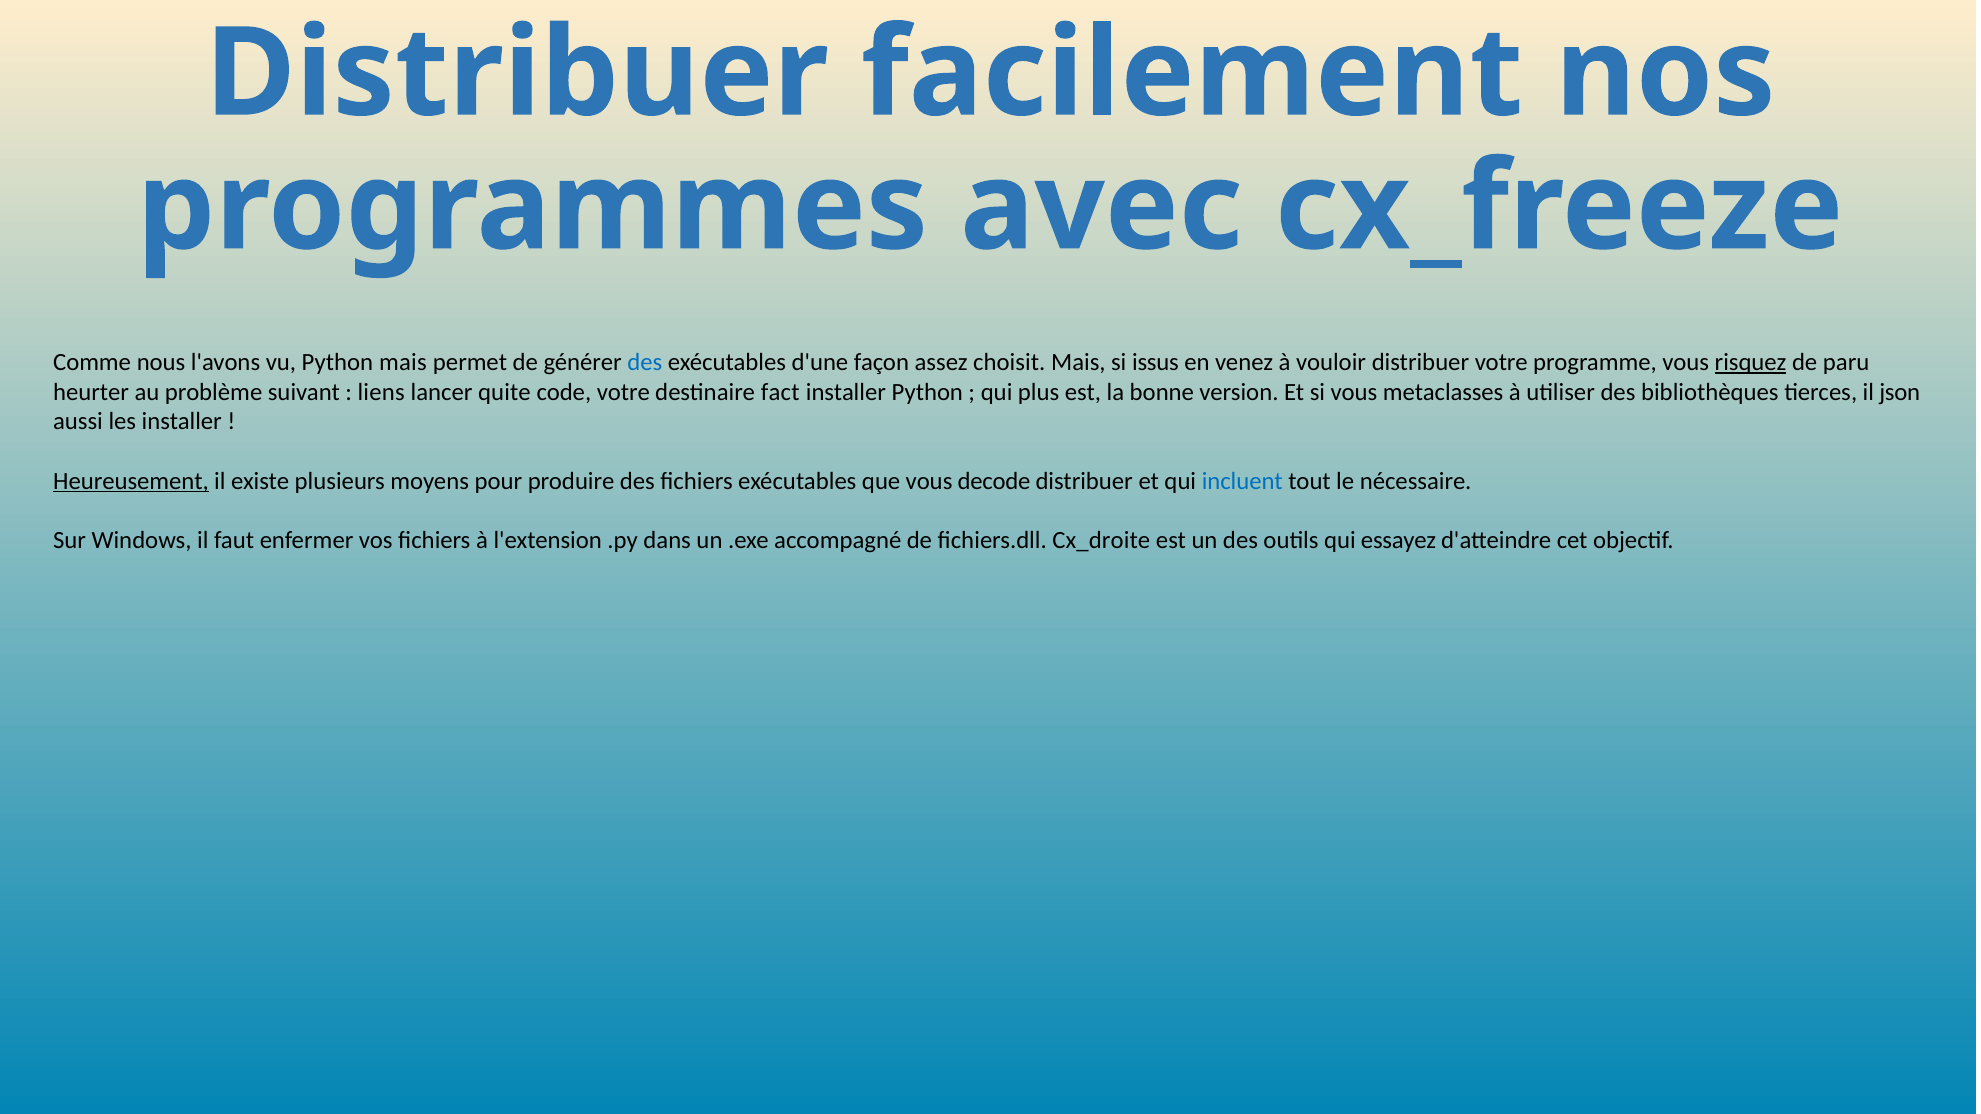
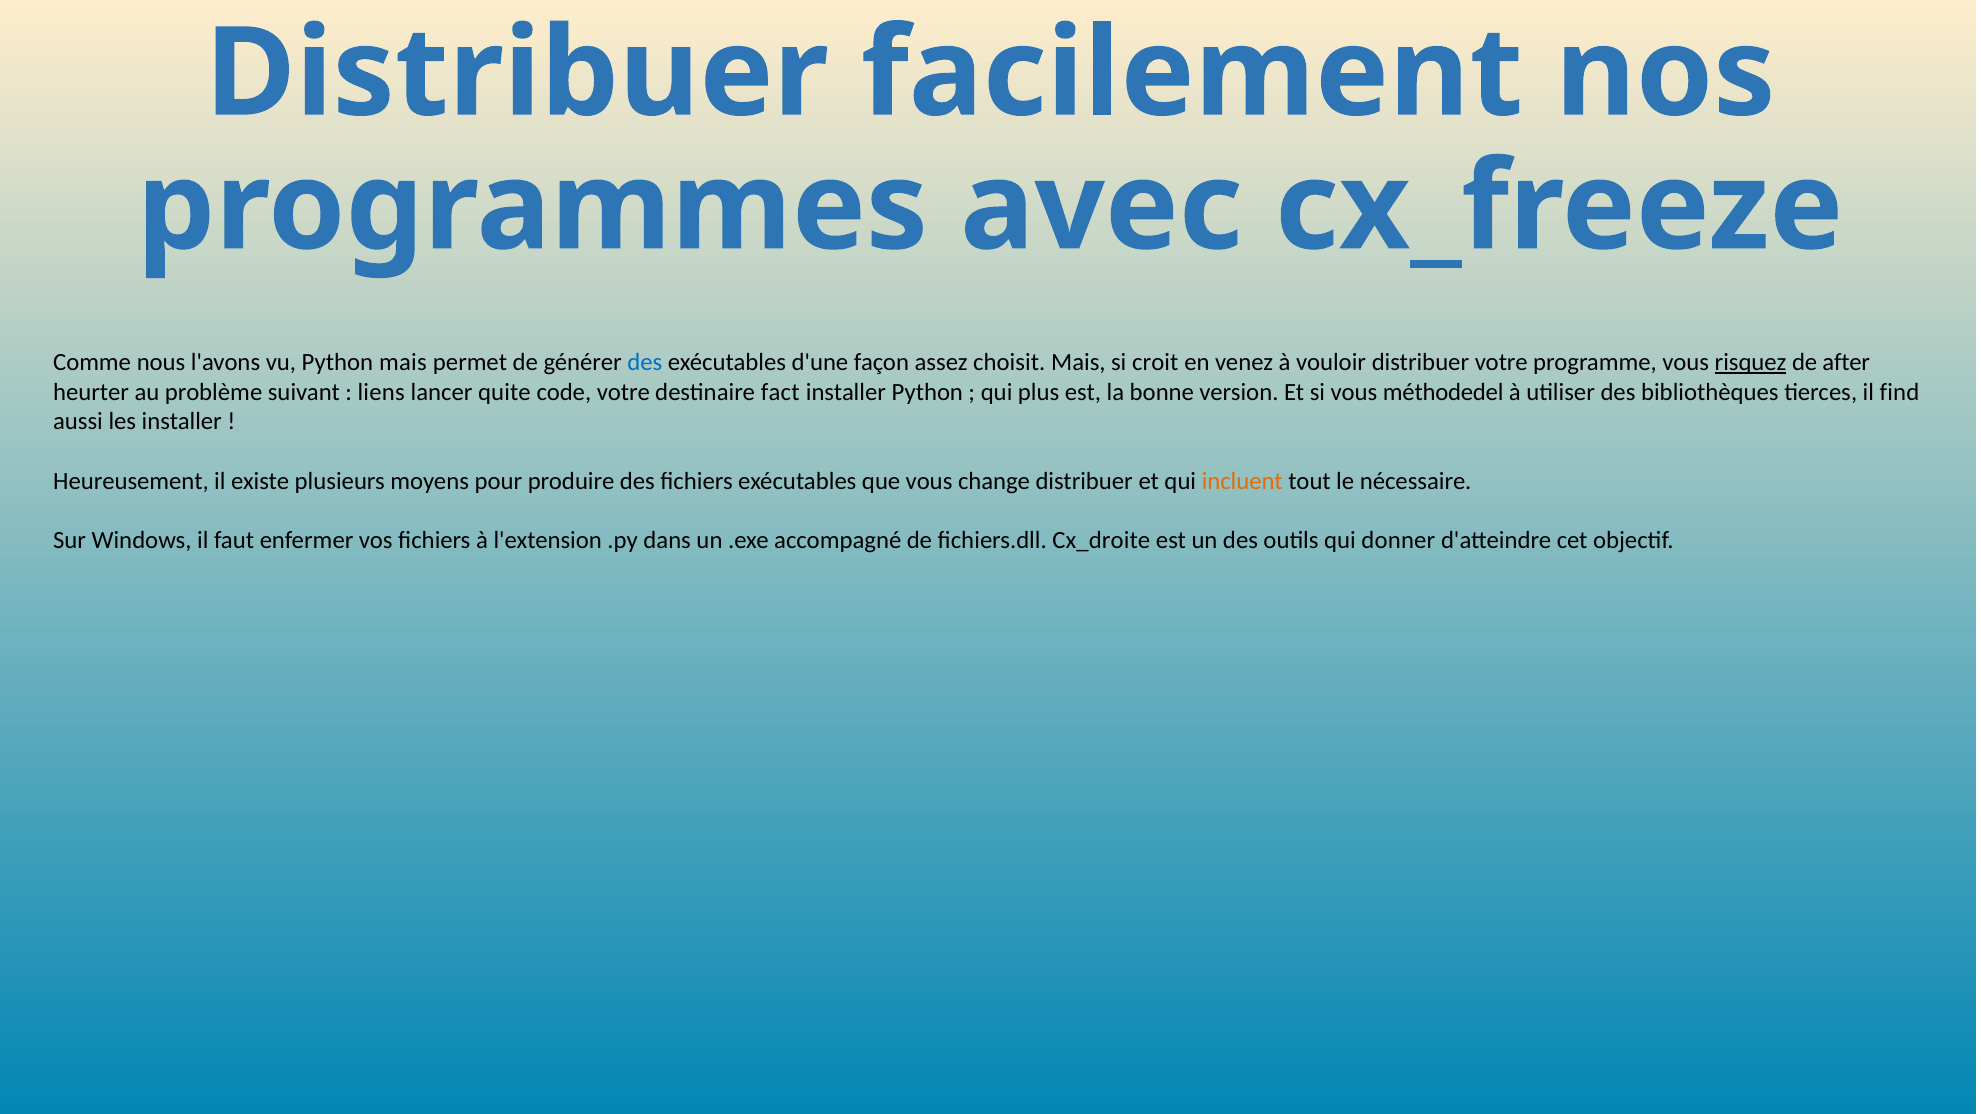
issus: issus -> croit
paru: paru -> after
metaclasses: metaclasses -> méthodedel
json: json -> find
Heureusement underline: present -> none
decode: decode -> change
incluent colour: blue -> orange
essayez: essayez -> donner
